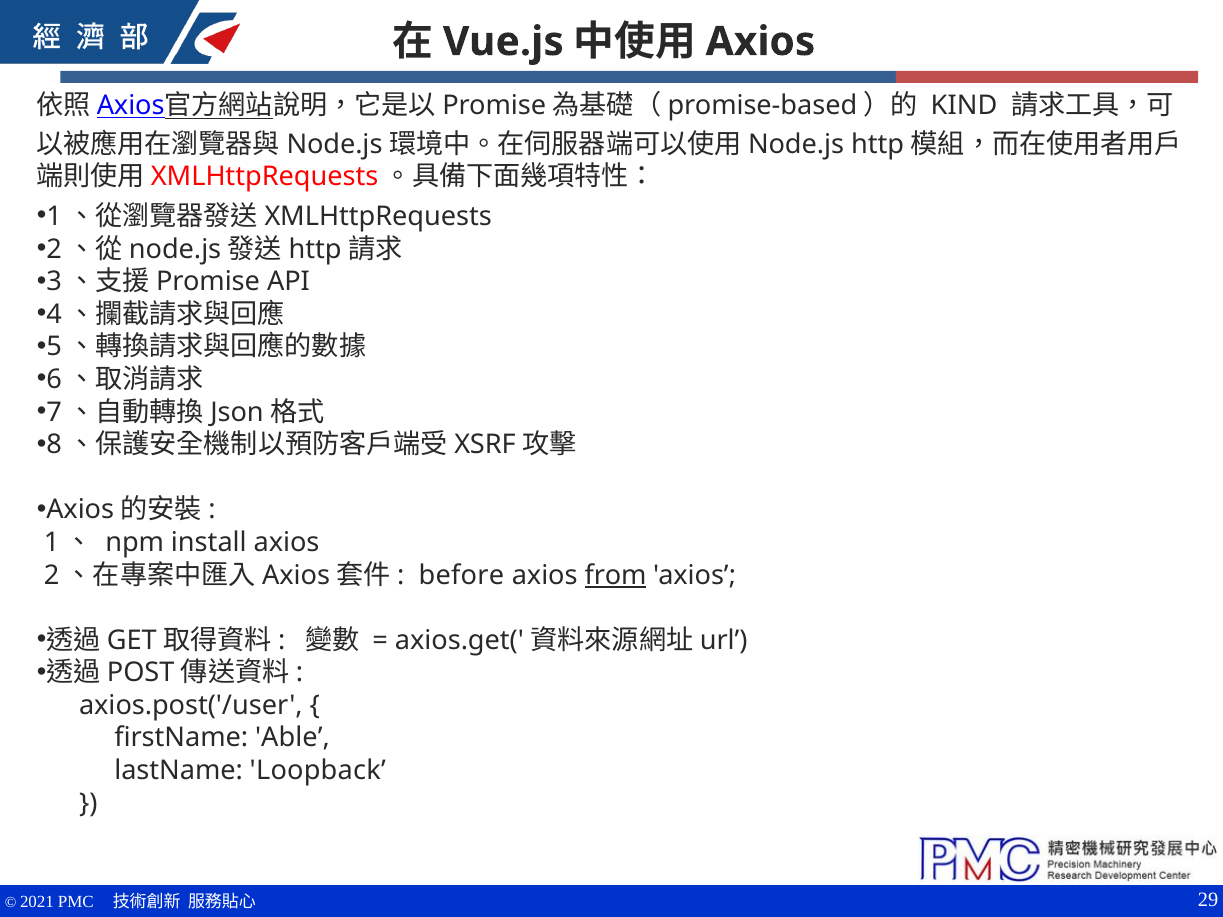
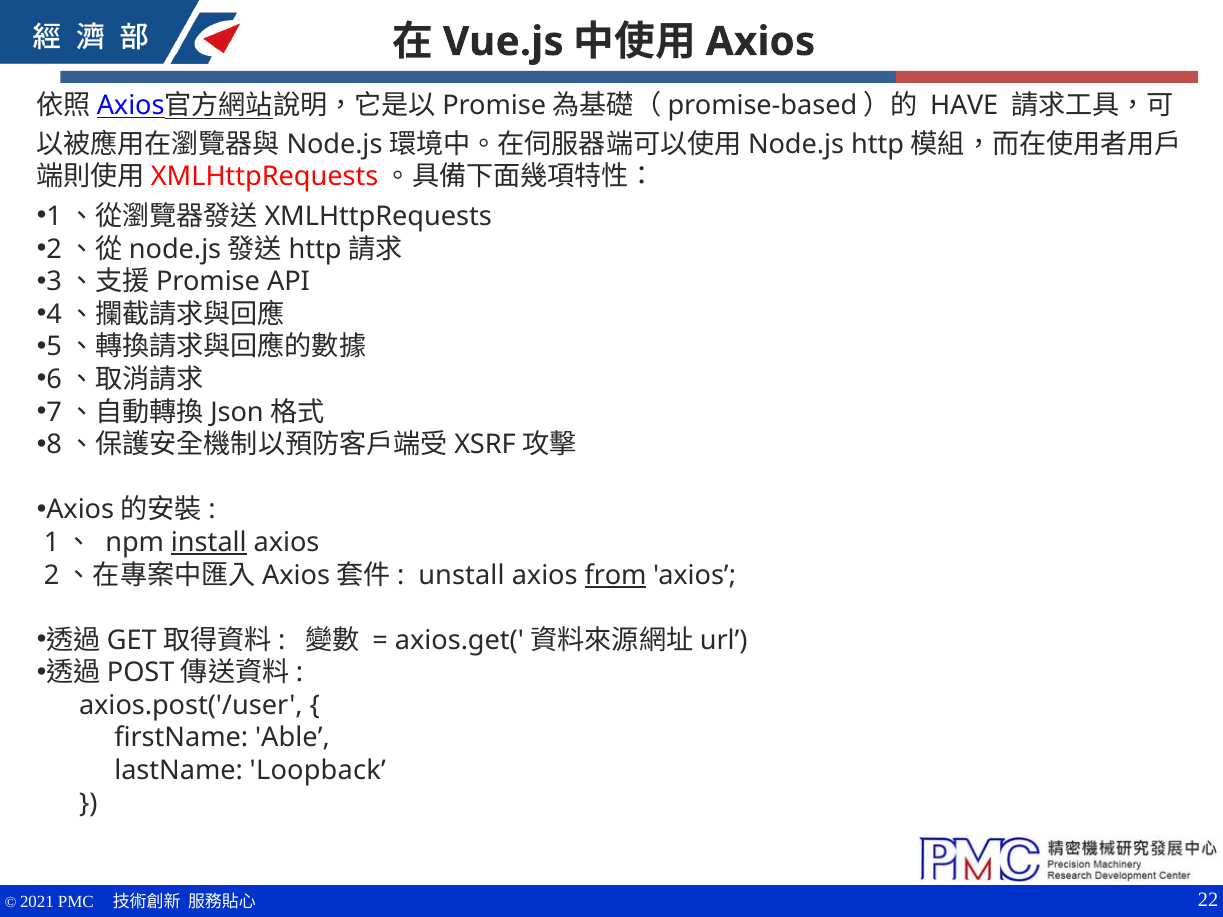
KIND: KIND -> HAVE
install underline: none -> present
before: before -> unstall
29: 29 -> 22
